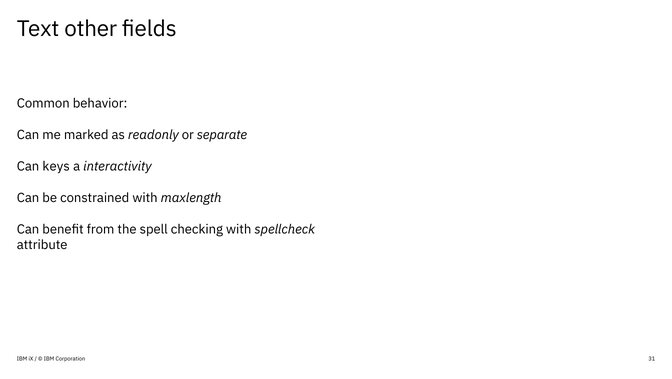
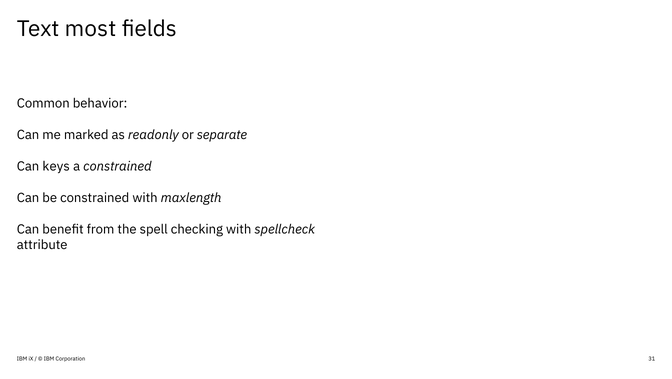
other: other -> most
a interactivity: interactivity -> constrained
